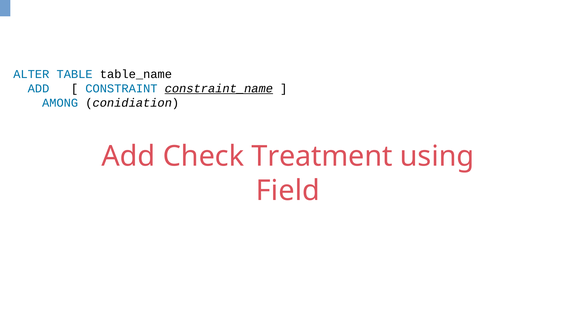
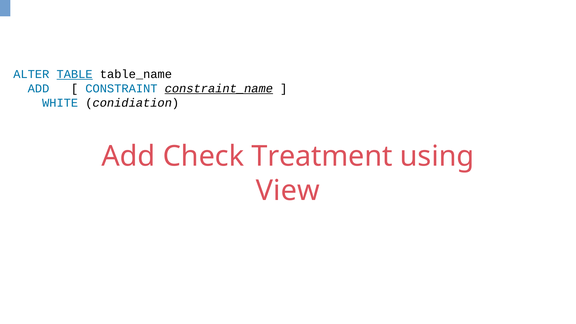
TABLE underline: none -> present
AMONG: AMONG -> WHITE
Field: Field -> View
